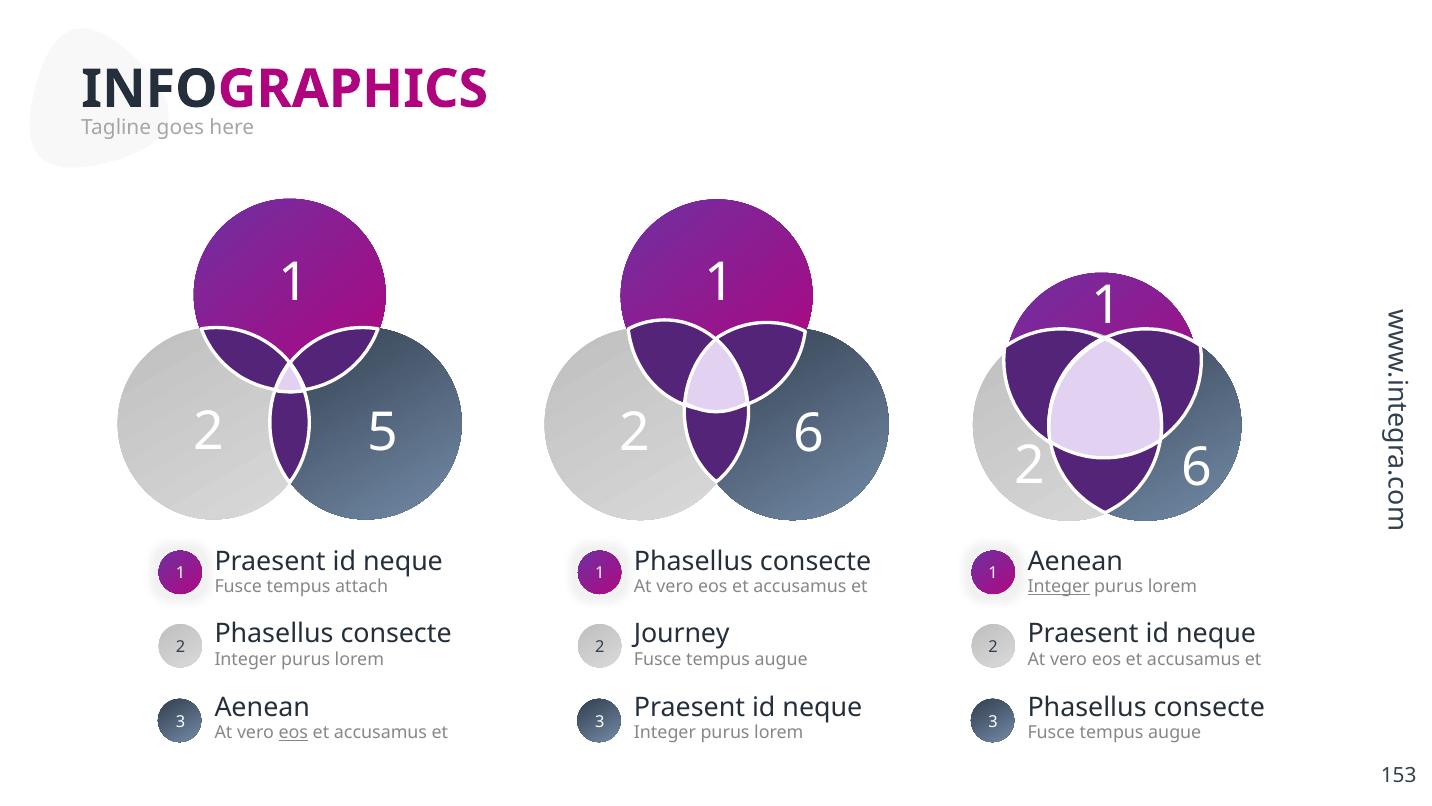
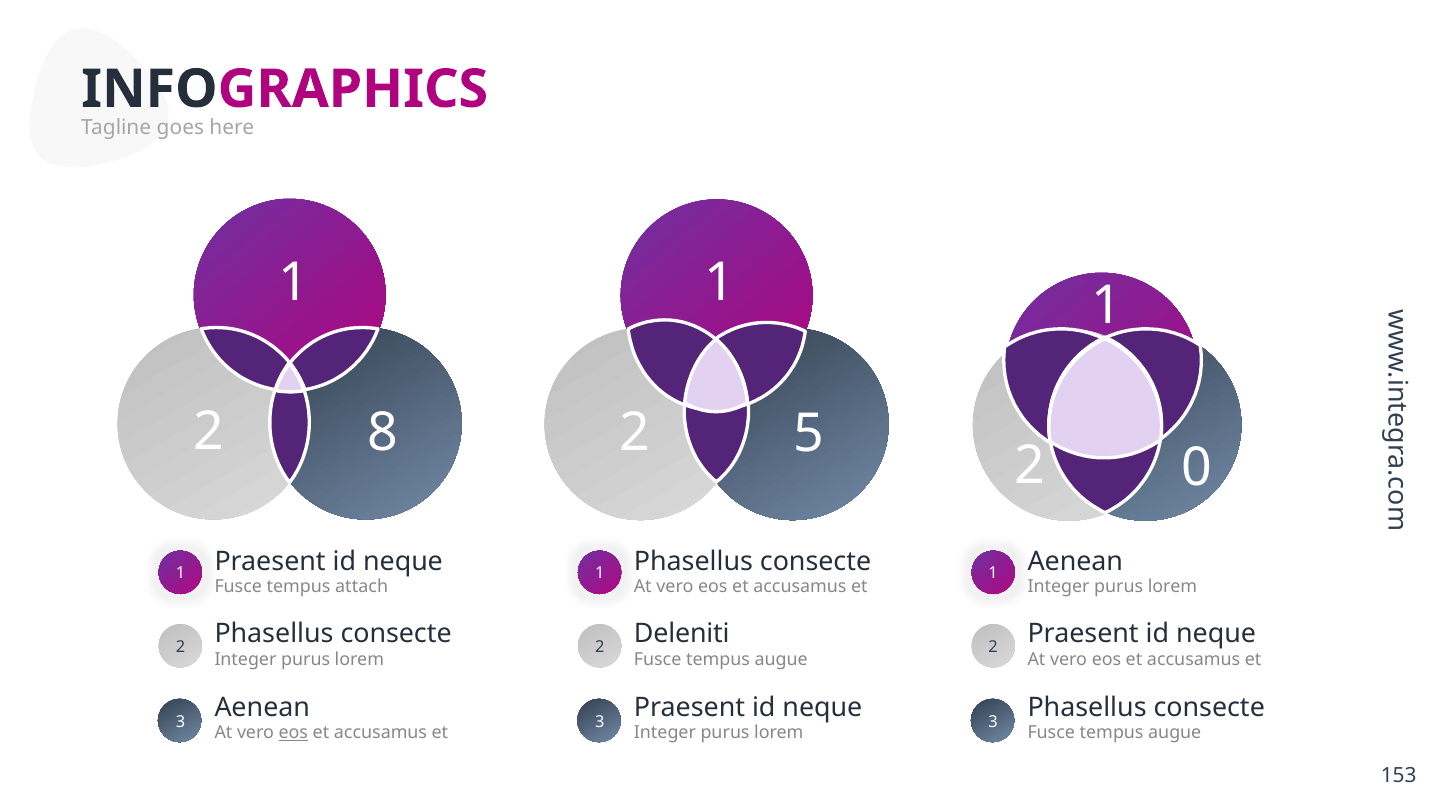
5: 5 -> 8
6 at (809, 433): 6 -> 5
6 at (1197, 468): 6 -> 0
Integer at (1059, 586) underline: present -> none
Journey: Journey -> Deleniti
